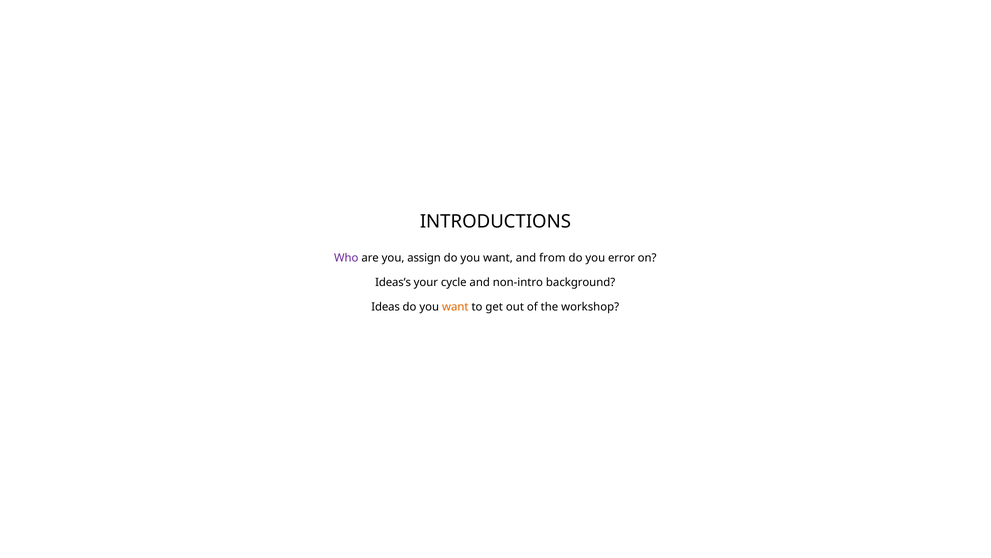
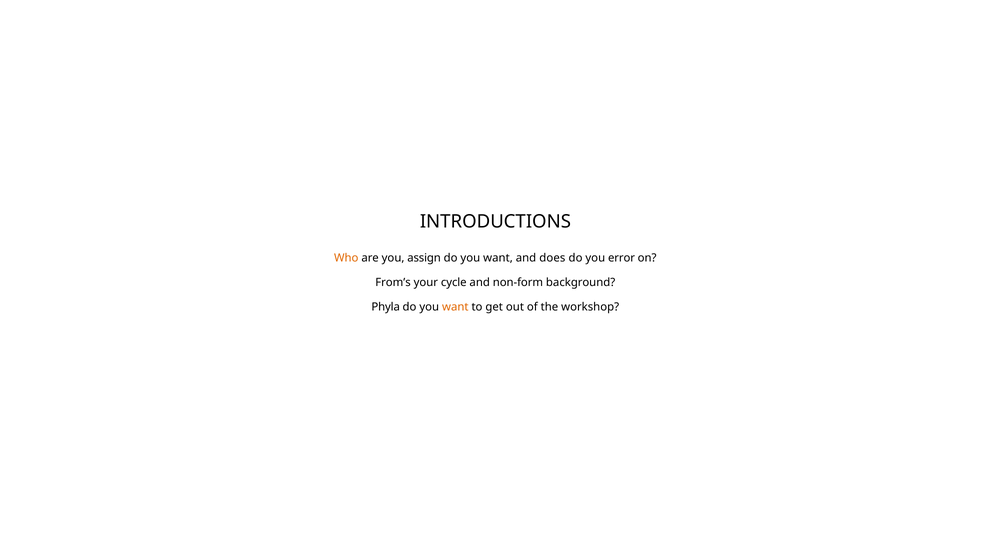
Who colour: purple -> orange
from: from -> does
Ideas’s: Ideas’s -> From’s
non-intro: non-intro -> non-form
Ideas: Ideas -> Phyla
